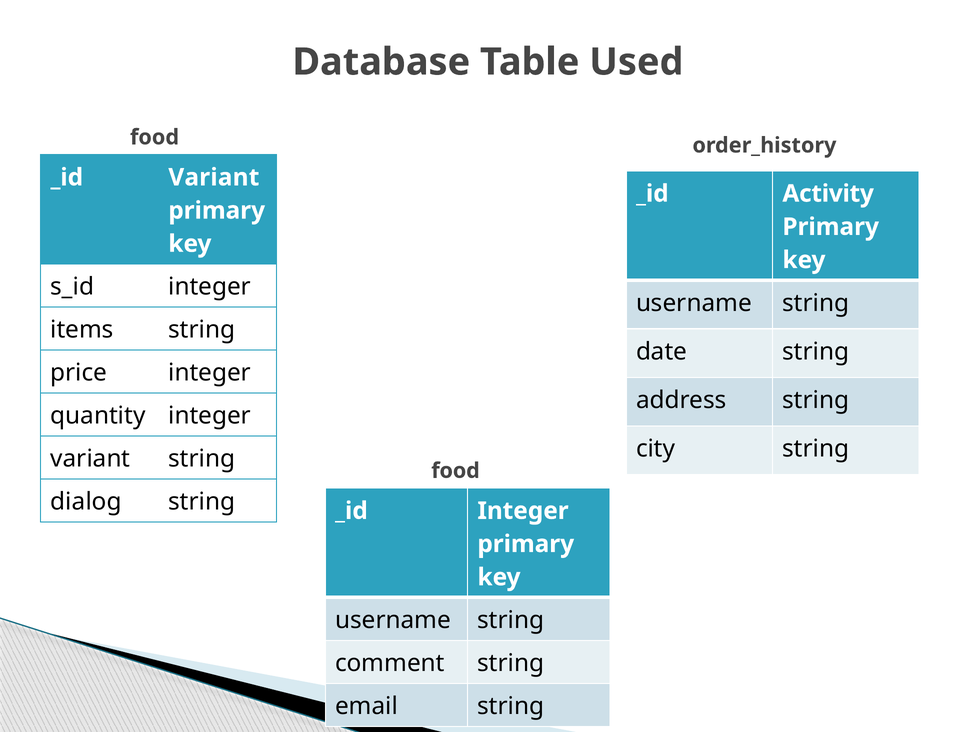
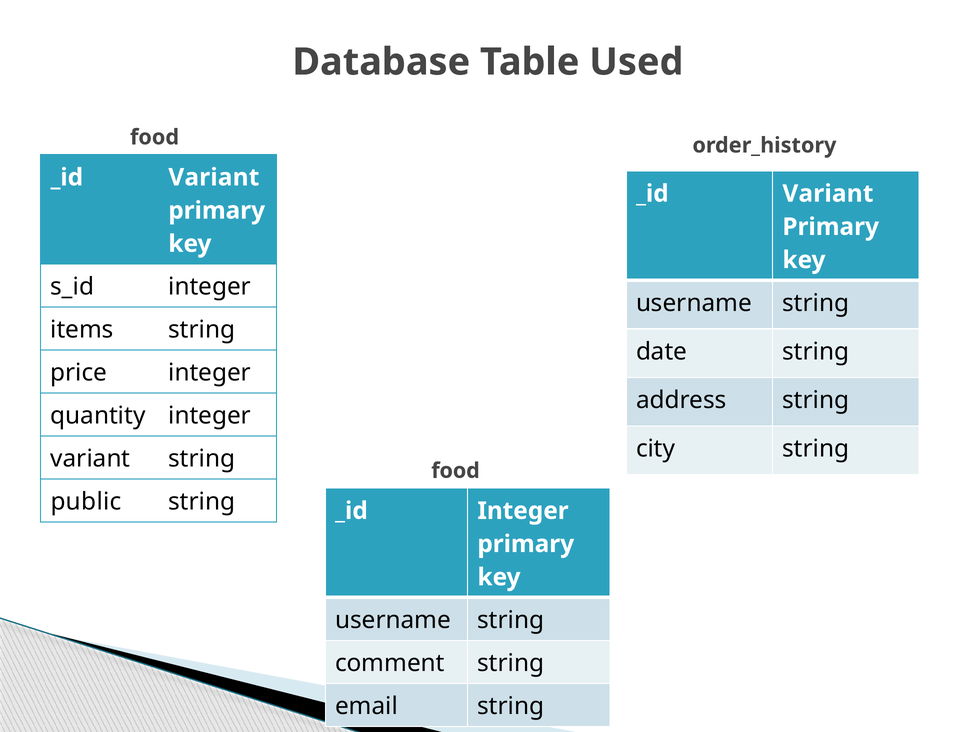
Activity at (828, 194): Activity -> Variant
dialog: dialog -> public
